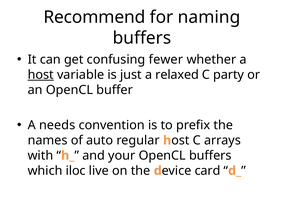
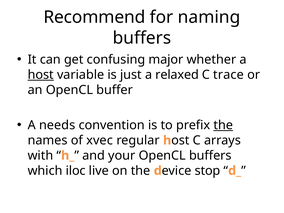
fewer: fewer -> major
party: party -> trace
the at (223, 125) underline: none -> present
auto: auto -> xvec
card: card -> stop
